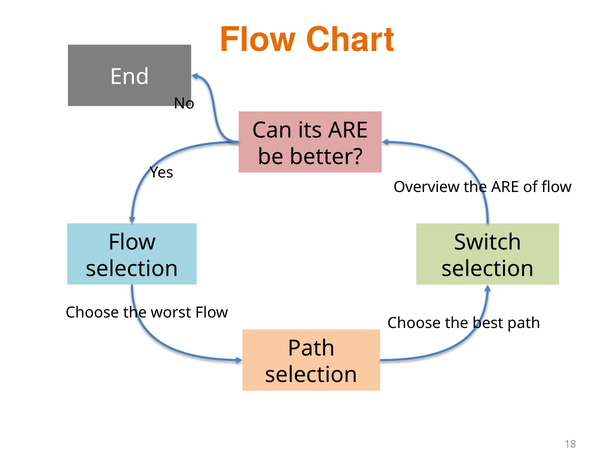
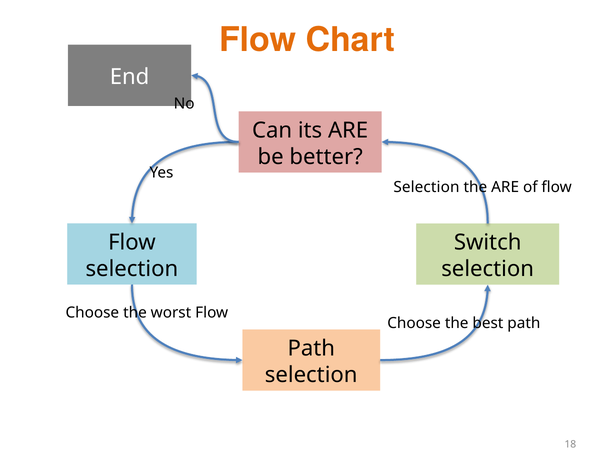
Overview at (427, 187): Overview -> Selection
